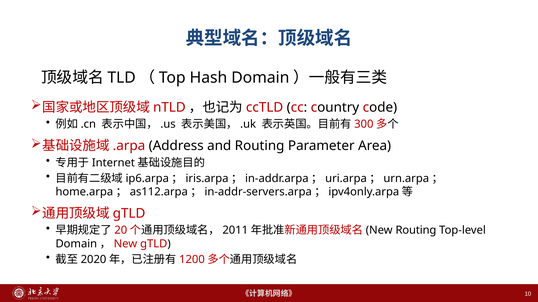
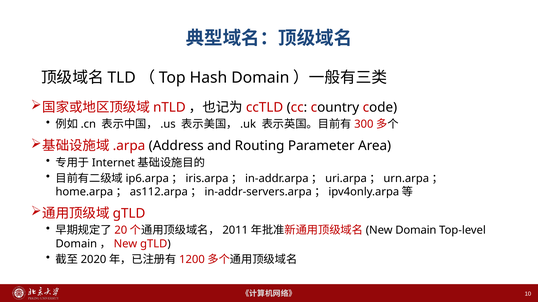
Routing at (416, 231): Routing -> Domain
